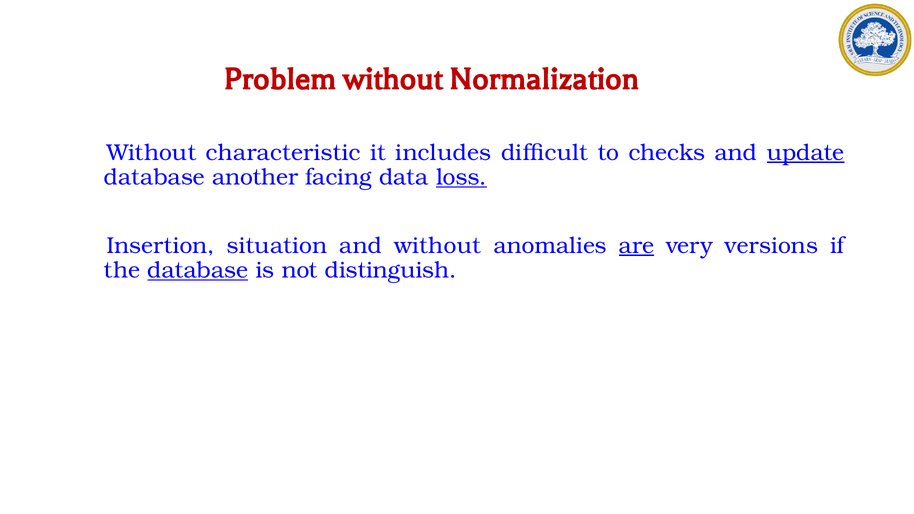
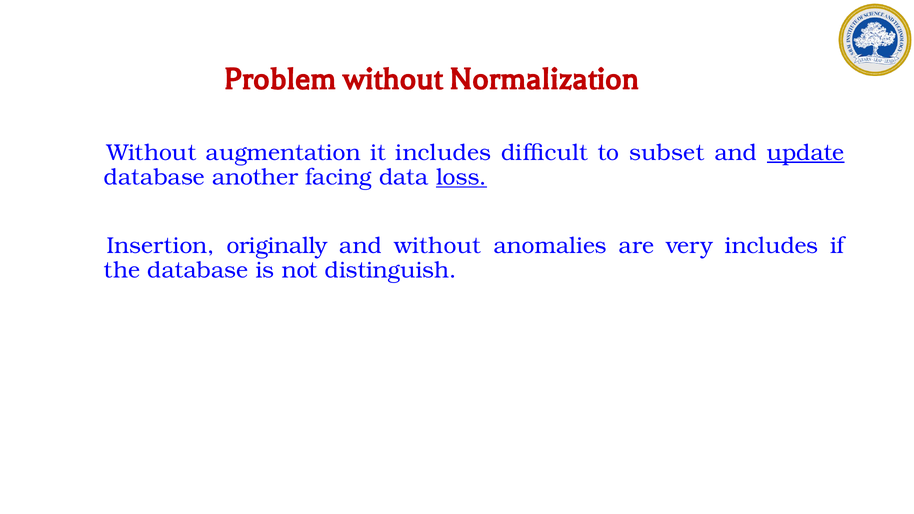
characteristic: characteristic -> augmentation
checks: checks -> subset
situation: situation -> originally
are underline: present -> none
very versions: versions -> includes
database at (198, 270) underline: present -> none
